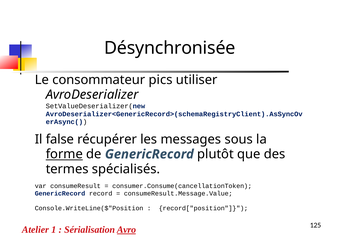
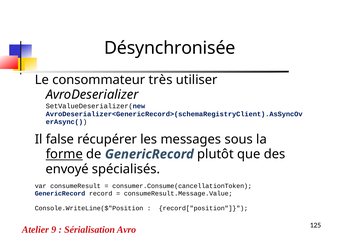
pics: pics -> très
termes: termes -> envoyé
1: 1 -> 9
Avro underline: present -> none
